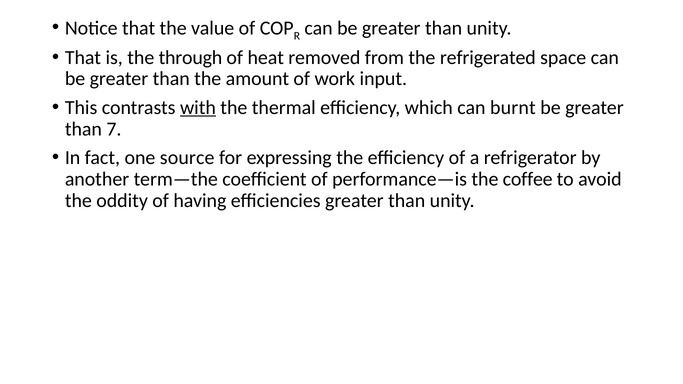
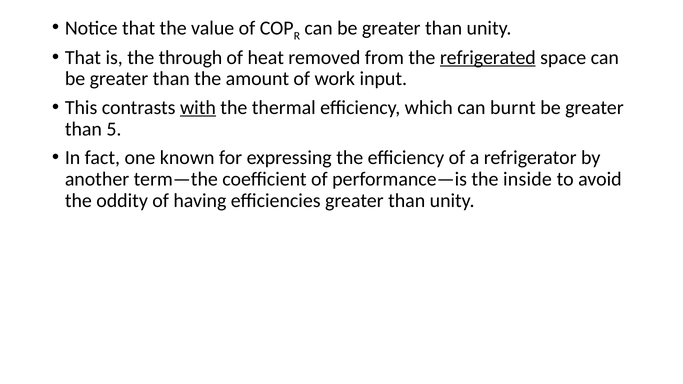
refrigerated underline: none -> present
7: 7 -> 5
source: source -> known
coffee: coffee -> inside
